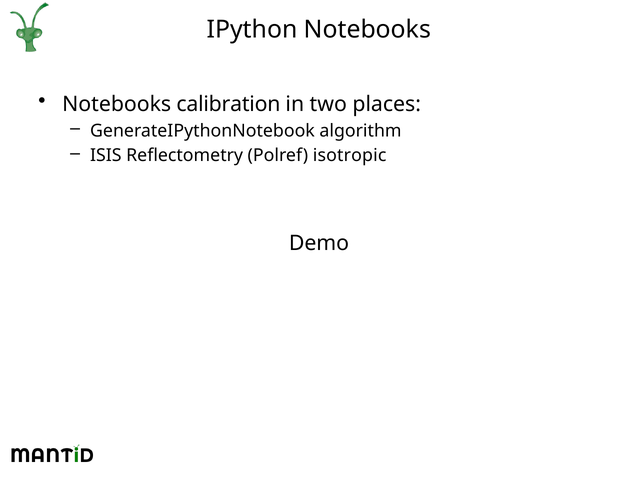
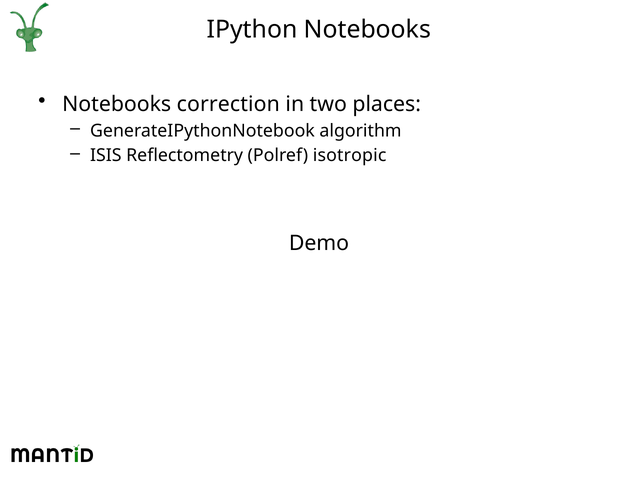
calibration: calibration -> correction
